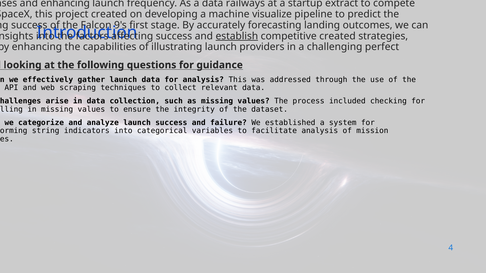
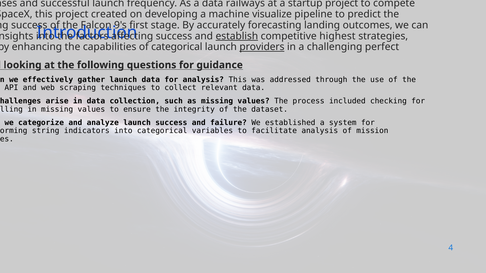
and enhancing: enhancing -> successful
startup extract: extract -> project
competitive created: created -> highest
of illustrating: illustrating -> categorical
providers at (262, 47) underline: none -> present
